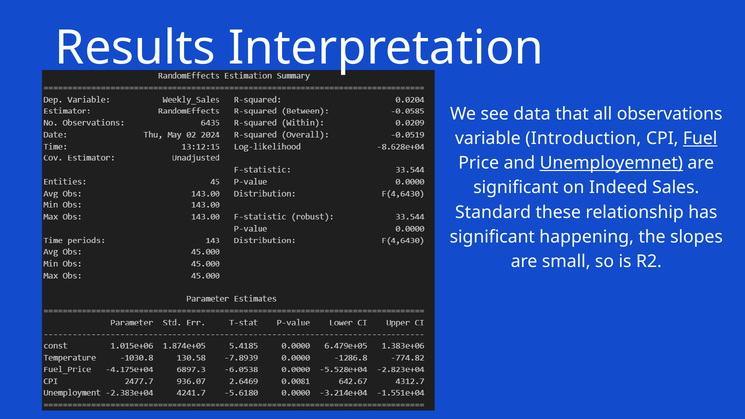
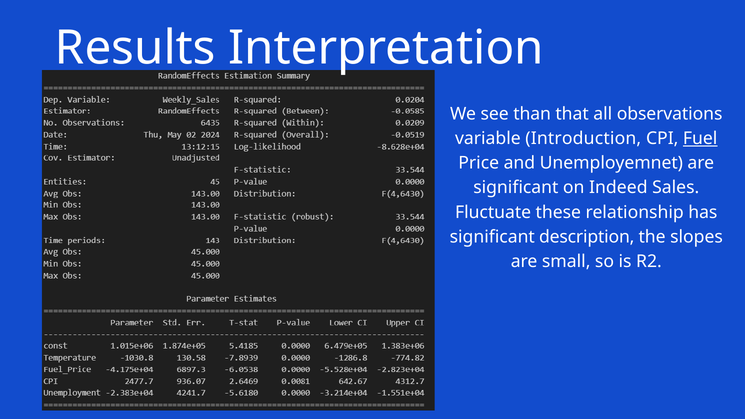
data: data -> than
Unemployemnet underline: present -> none
Standard: Standard -> Fluctuate
happening: happening -> description
